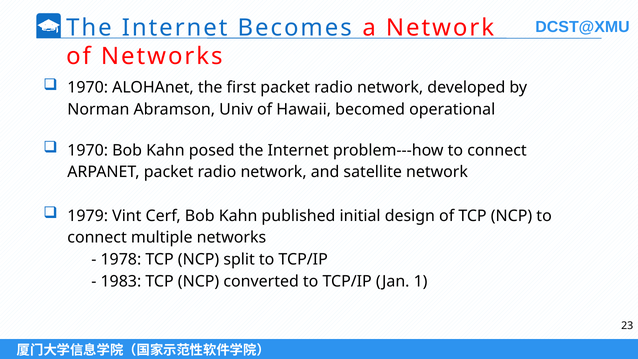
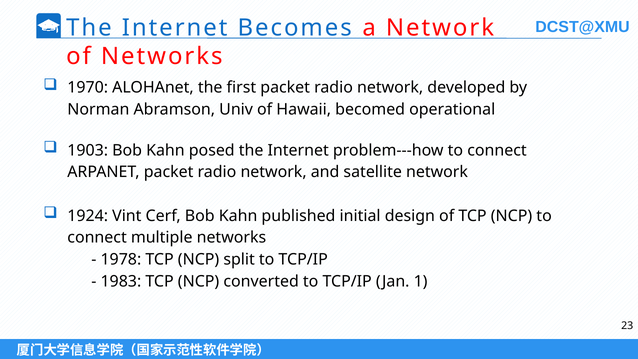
1970 at (88, 150): 1970 -> 1903
1979: 1979 -> 1924
